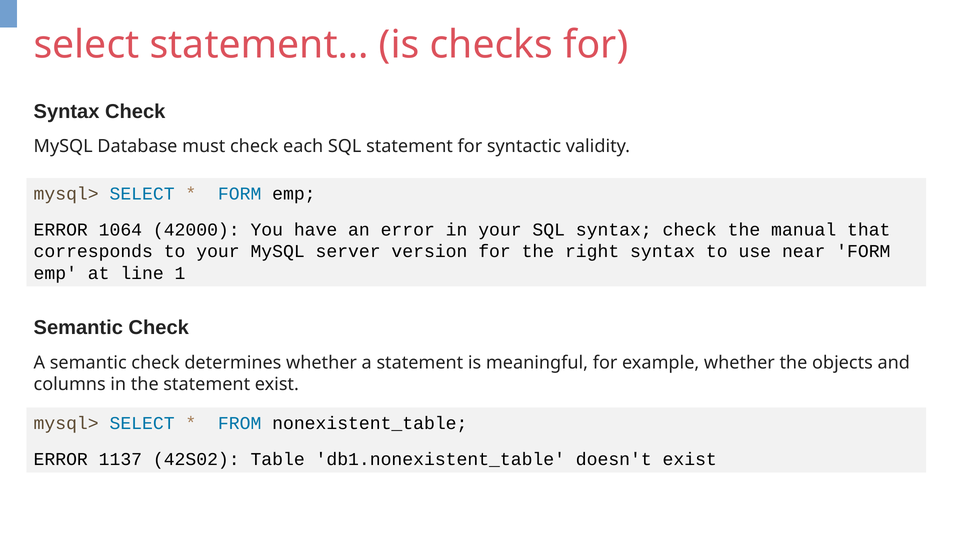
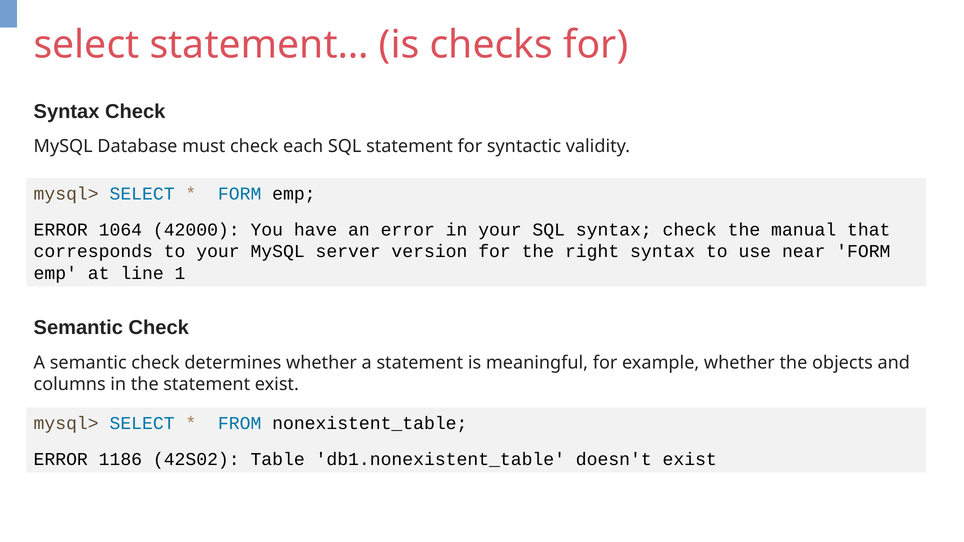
1137: 1137 -> 1186
